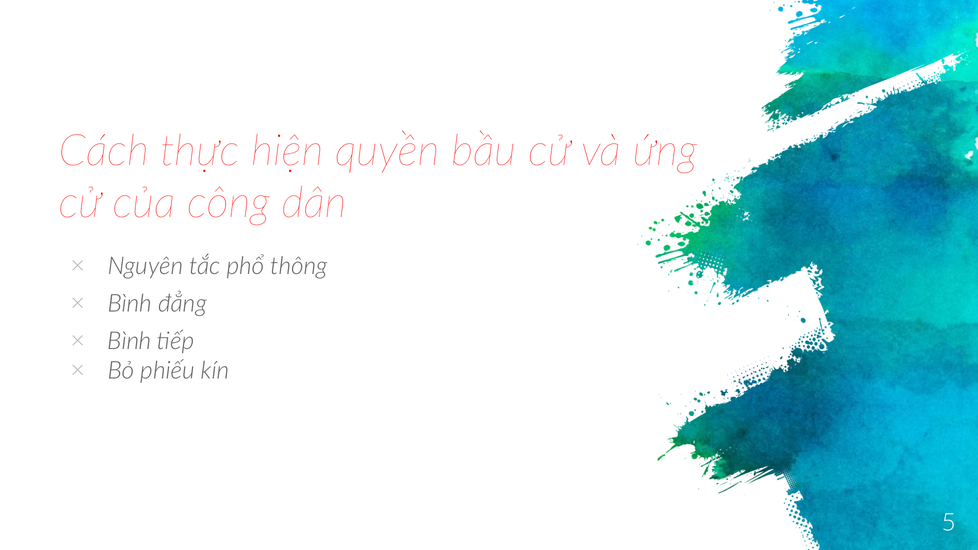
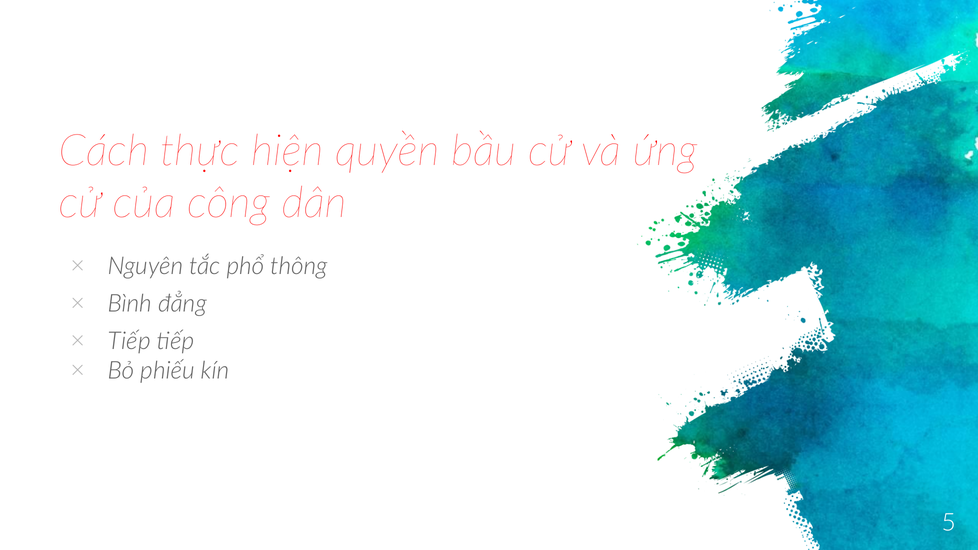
Bình at (129, 341): Bình -> Tiếp
